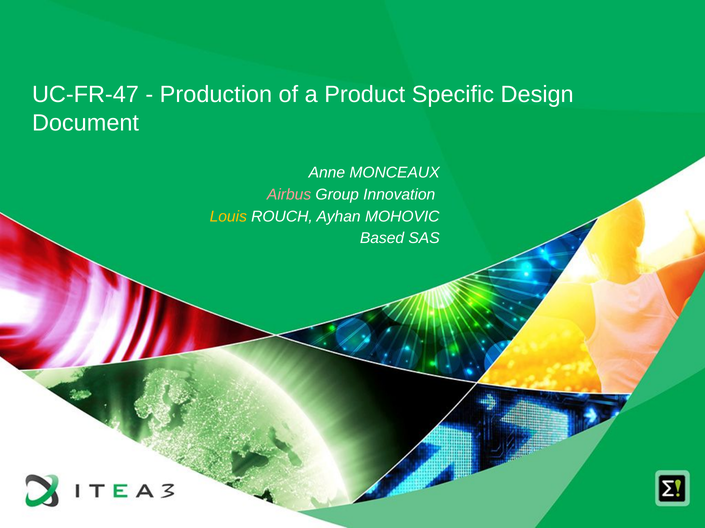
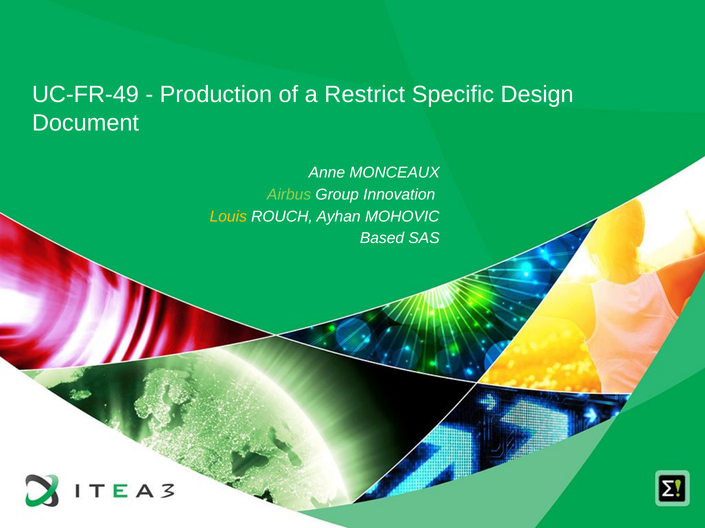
UC-FR-47: UC-FR-47 -> UC-FR-49
Product: Product -> Restrict
Airbus colour: pink -> light green
